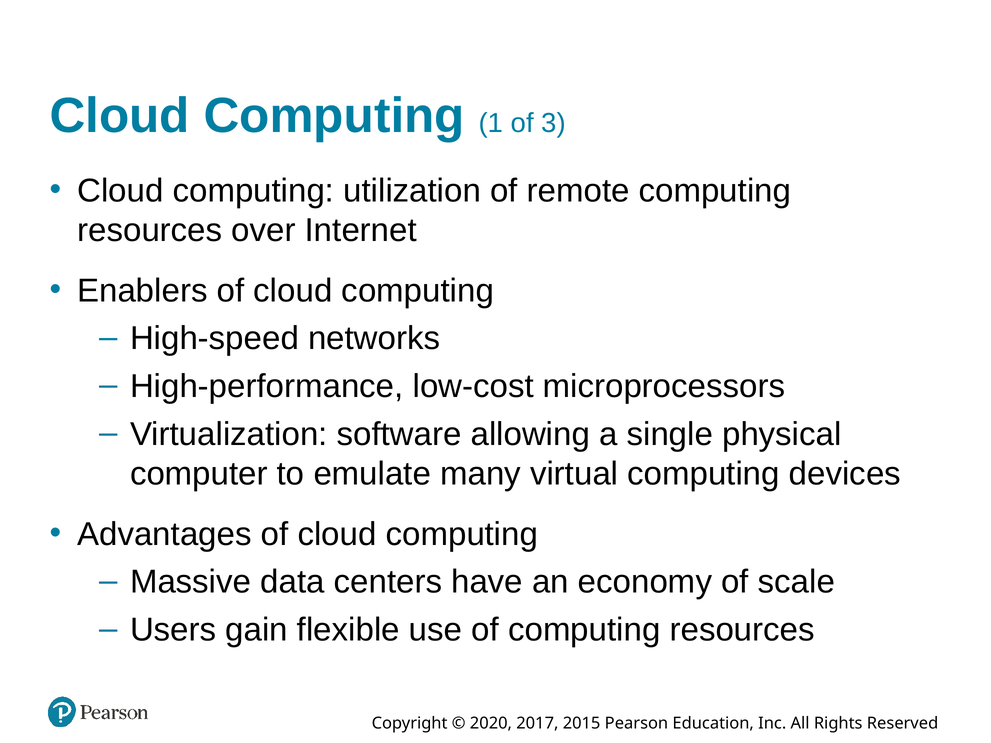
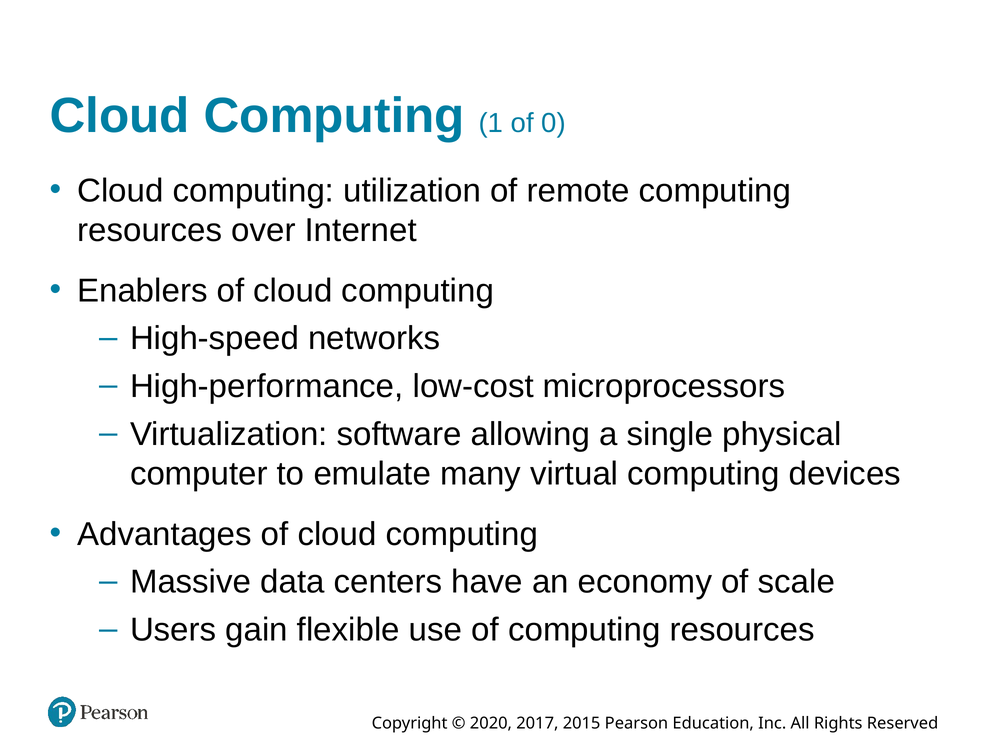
3: 3 -> 0
